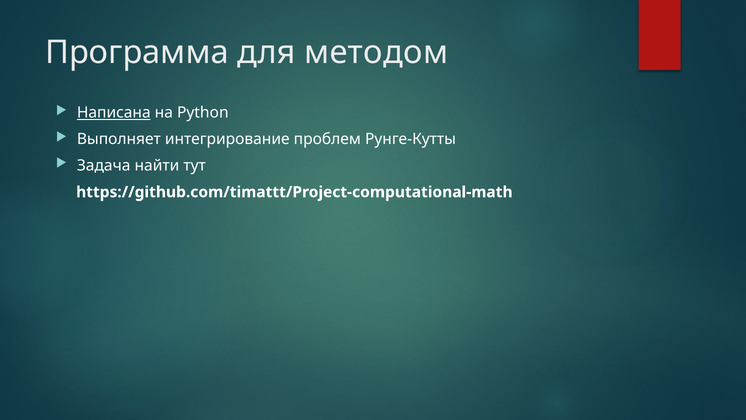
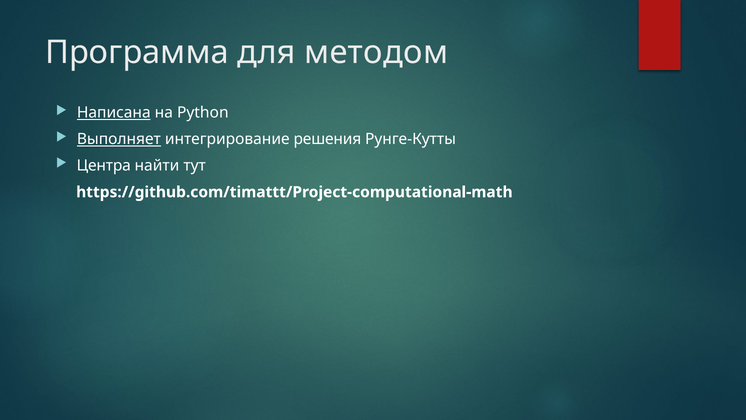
Выполняет underline: none -> present
проблем: проблем -> решения
Задача: Задача -> Центра
